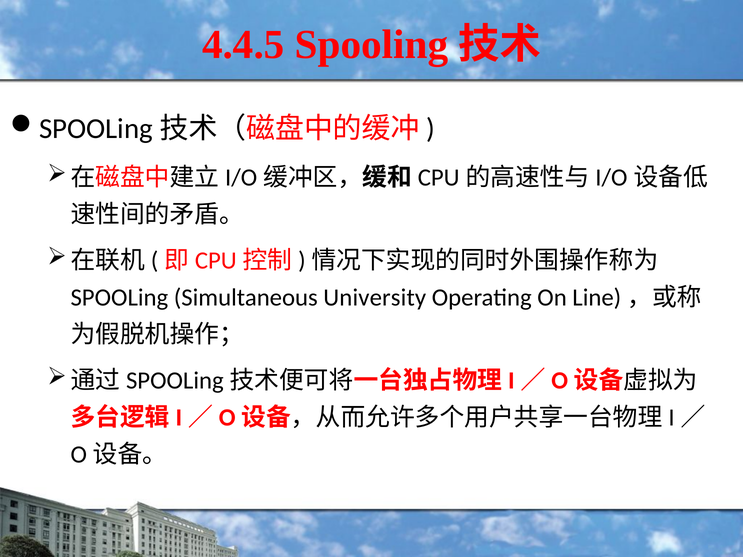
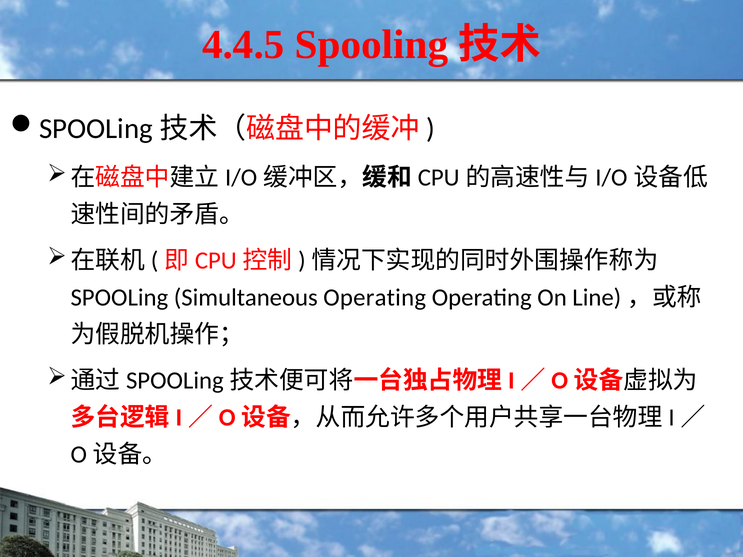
Simultaneous University: University -> Operating
